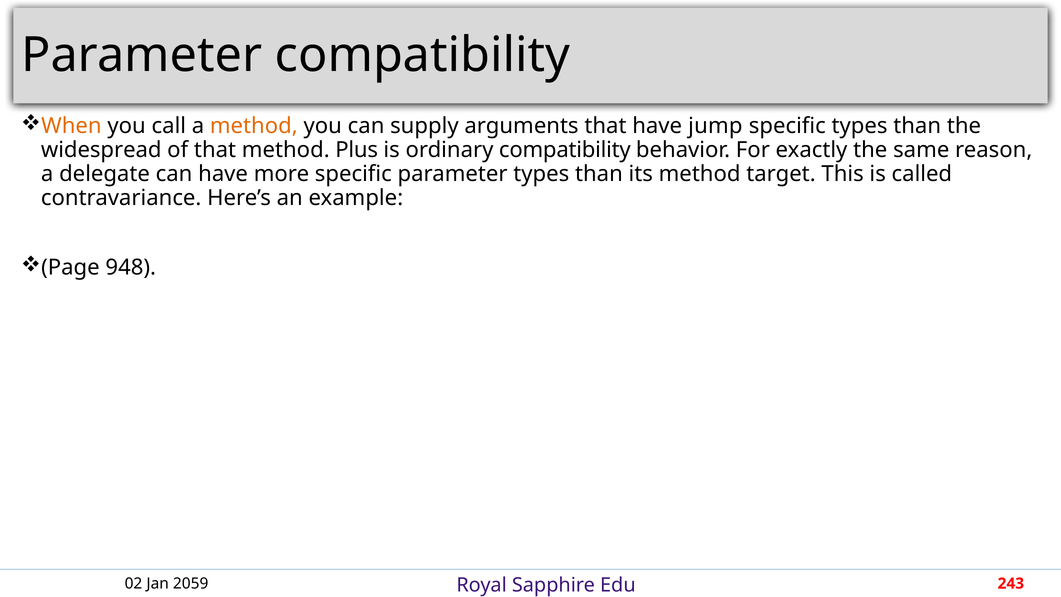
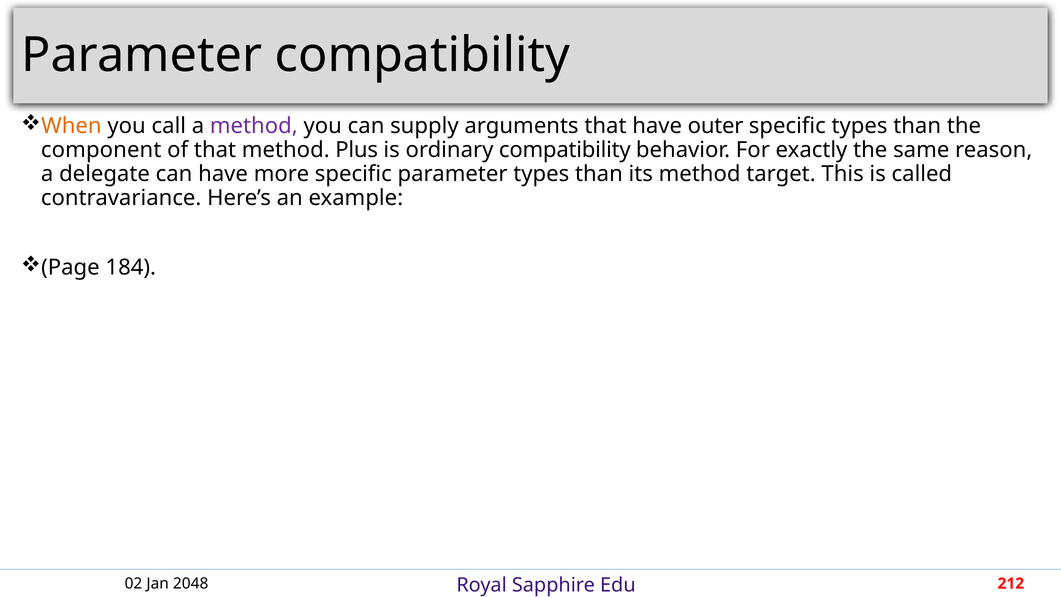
method at (254, 126) colour: orange -> purple
jump: jump -> outer
widespread: widespread -> component
948: 948 -> 184
2059: 2059 -> 2048
243: 243 -> 212
